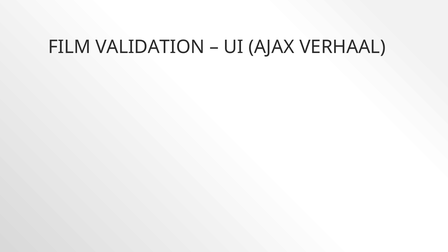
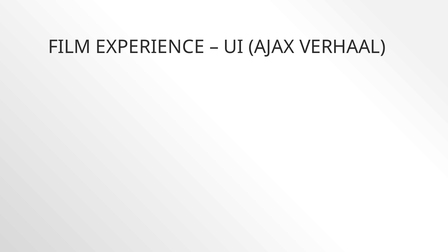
VALIDATION: VALIDATION -> EXPERIENCE
